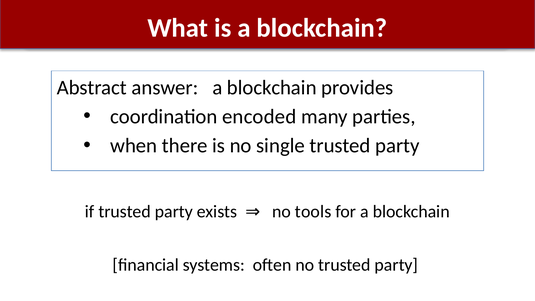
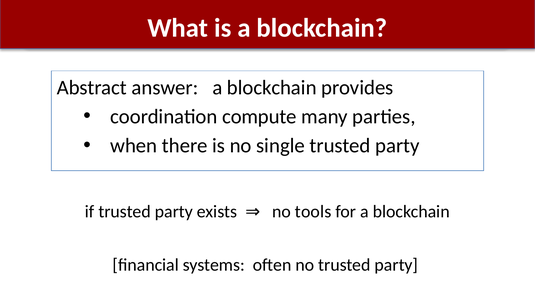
encoded: encoded -> compute
